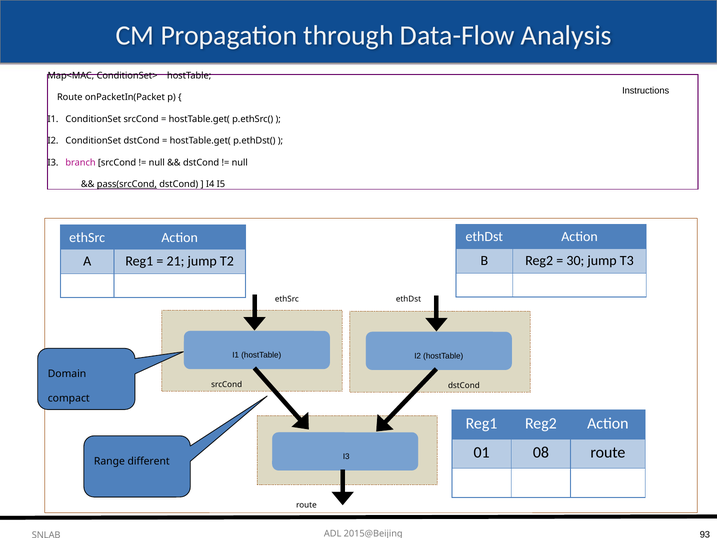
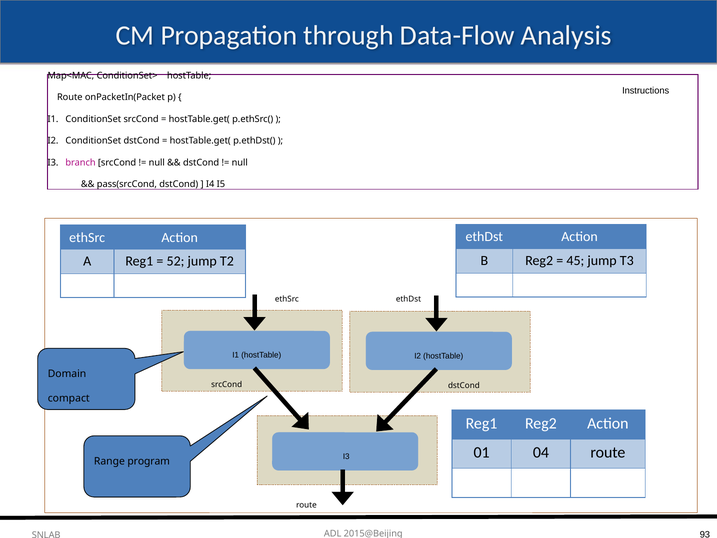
pass(srcCond underline: present -> none
30: 30 -> 45
21: 21 -> 52
08: 08 -> 04
different: different -> program
